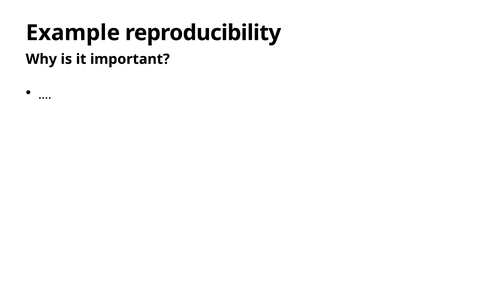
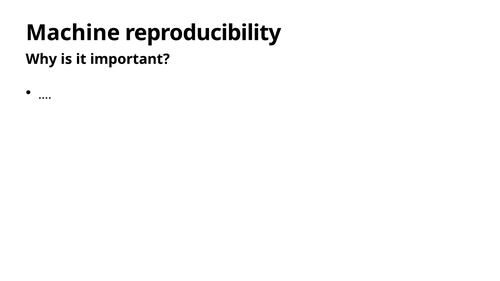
Example: Example -> Machine
